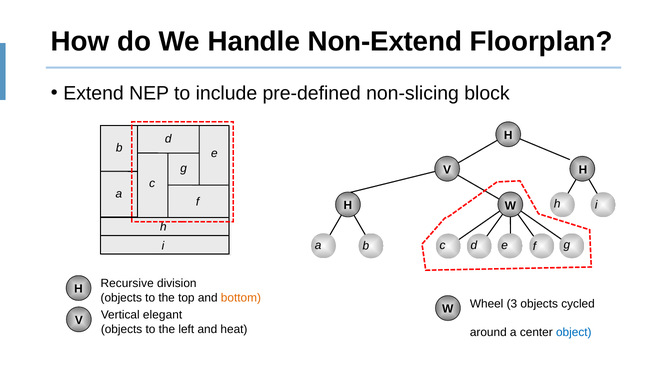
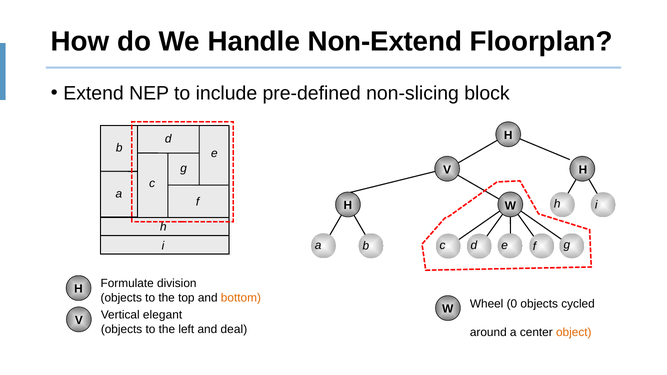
Recursive: Recursive -> Formulate
3: 3 -> 0
heat: heat -> deal
object colour: blue -> orange
